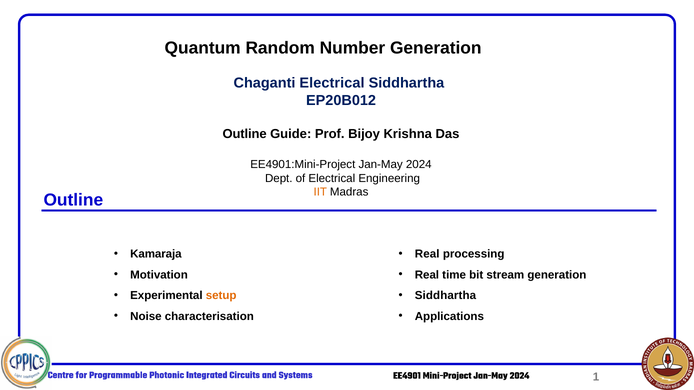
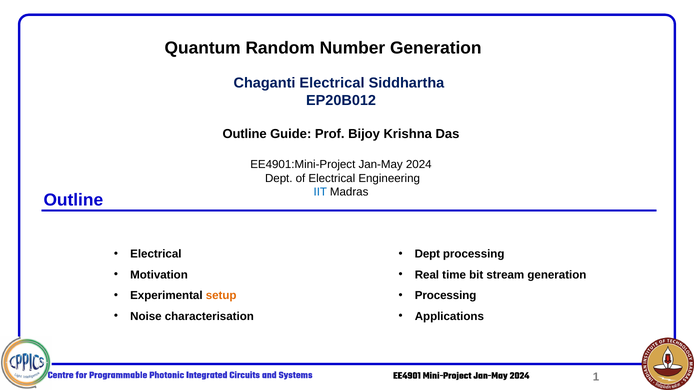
IIT colour: orange -> blue
Real at (427, 254): Real -> Dept
Kamaraja at (156, 254): Kamaraja -> Electrical
Siddhartha at (445, 296): Siddhartha -> Processing
